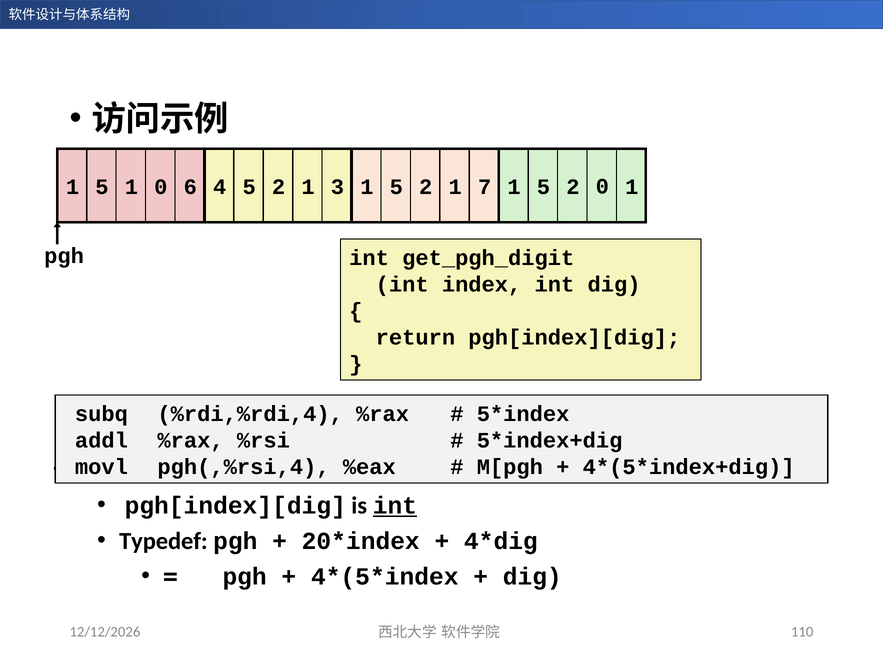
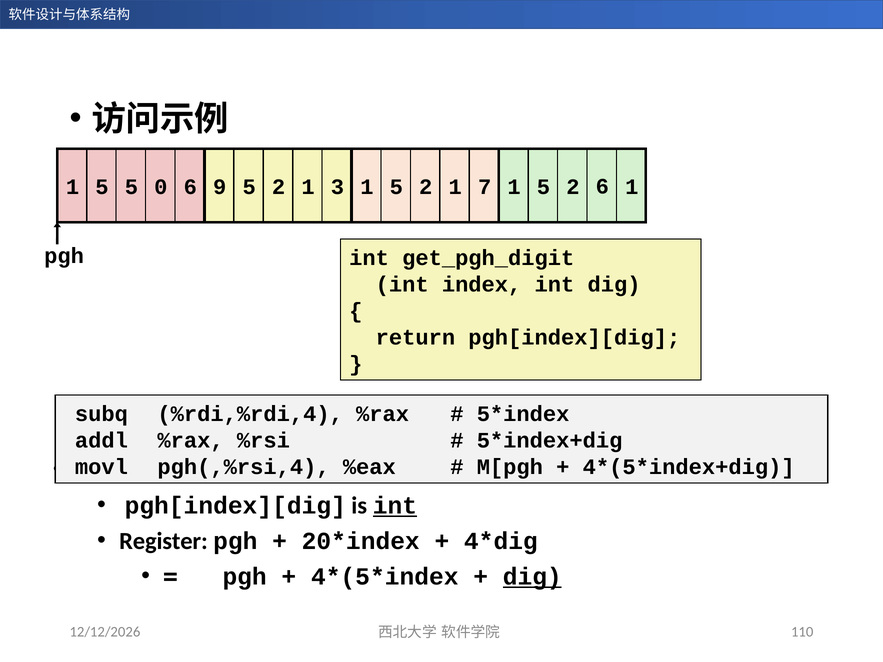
5 1: 1 -> 5
4: 4 -> 9
2 0: 0 -> 6
Typedef: Typedef -> Register
dig at (532, 577) underline: none -> present
